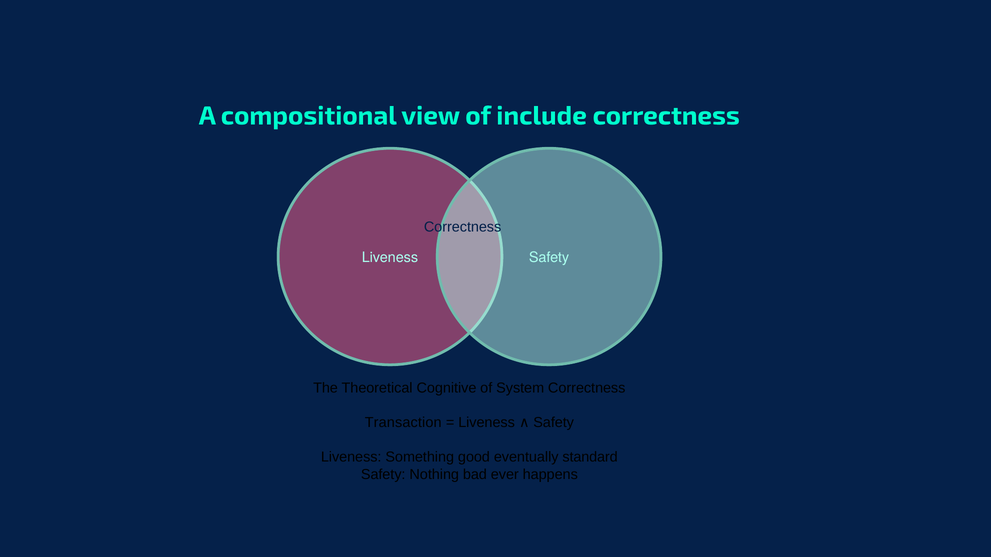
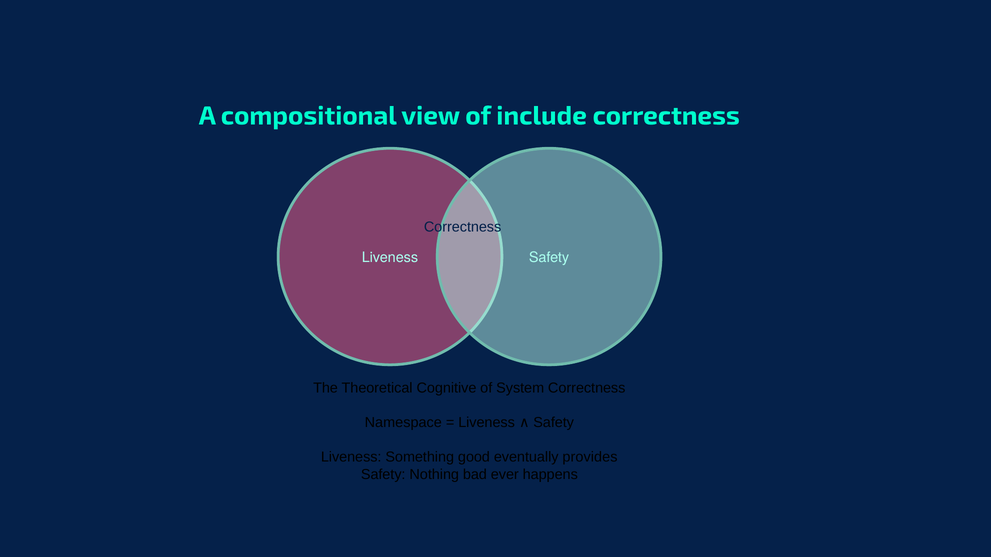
Transaction: Transaction -> Namespace
standard: standard -> provides
